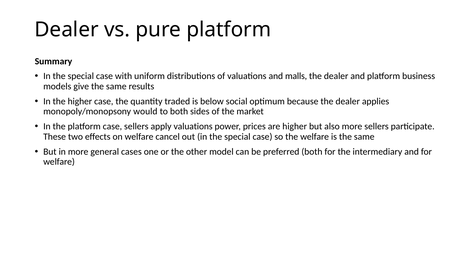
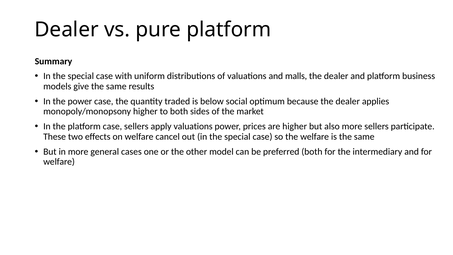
the higher: higher -> power
monopoly/monopsony would: would -> higher
